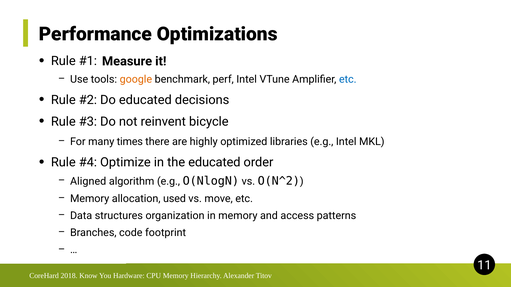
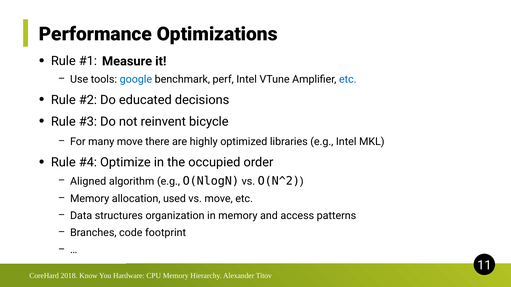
google colour: orange -> blue
many times: times -> move
the educated: educated -> occupied
